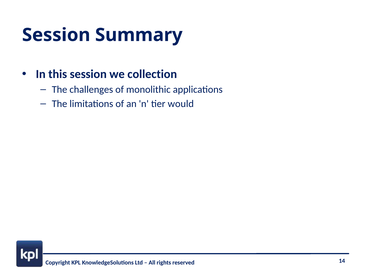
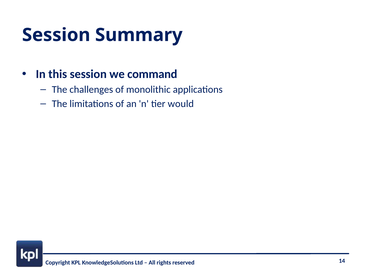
collection: collection -> command
